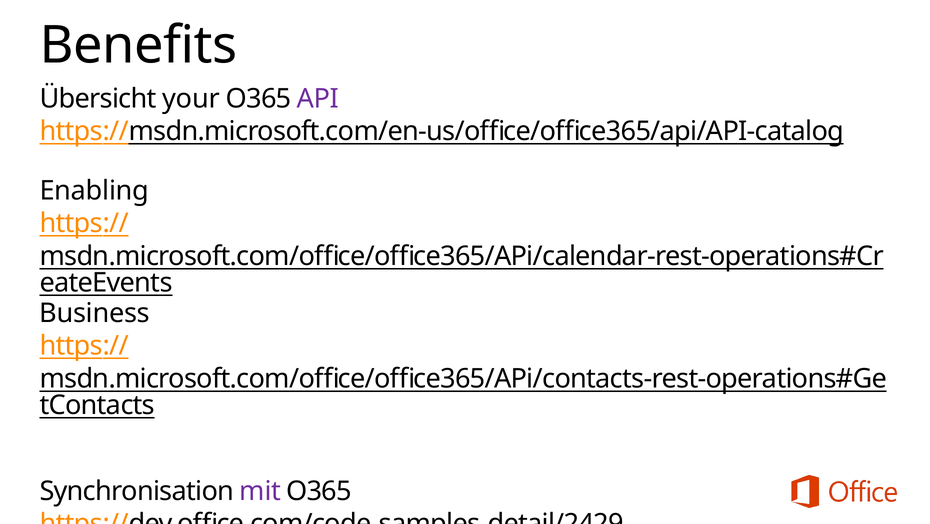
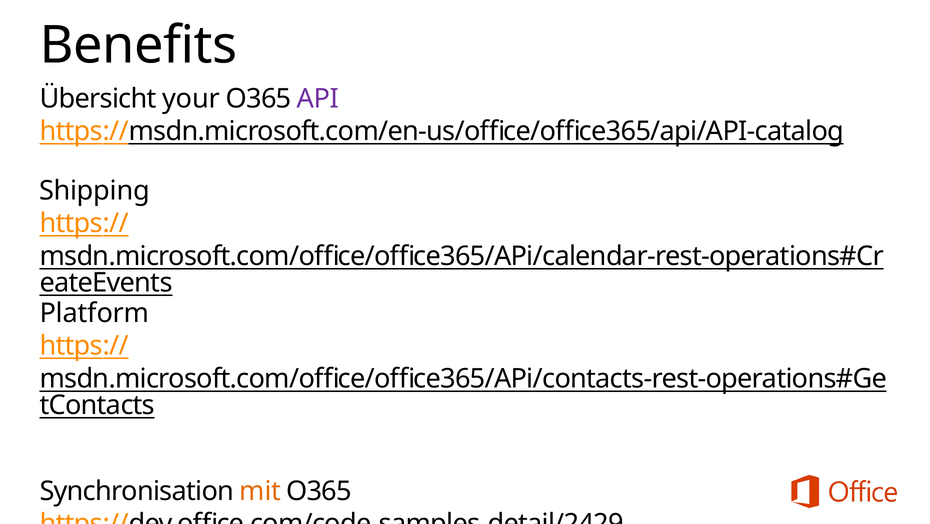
Enabling: Enabling -> Shipping
Business: Business -> Platform
mit colour: purple -> orange
